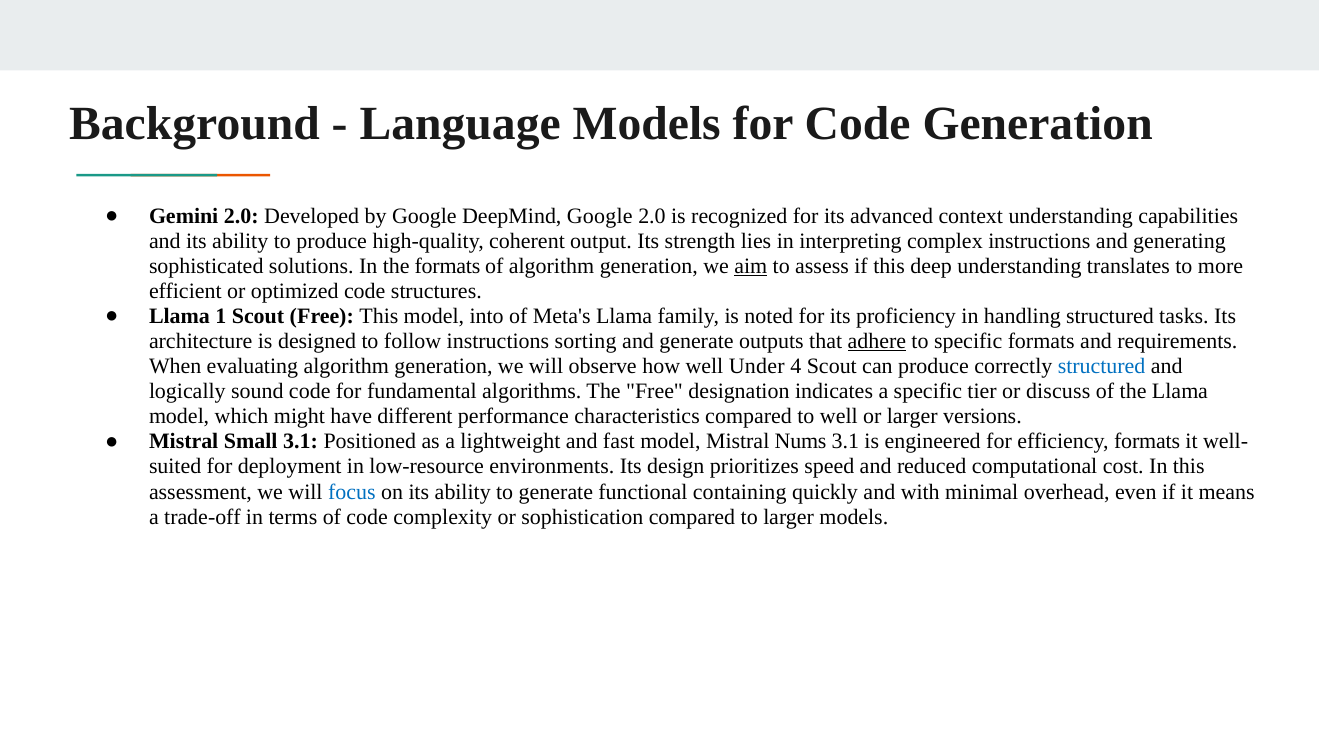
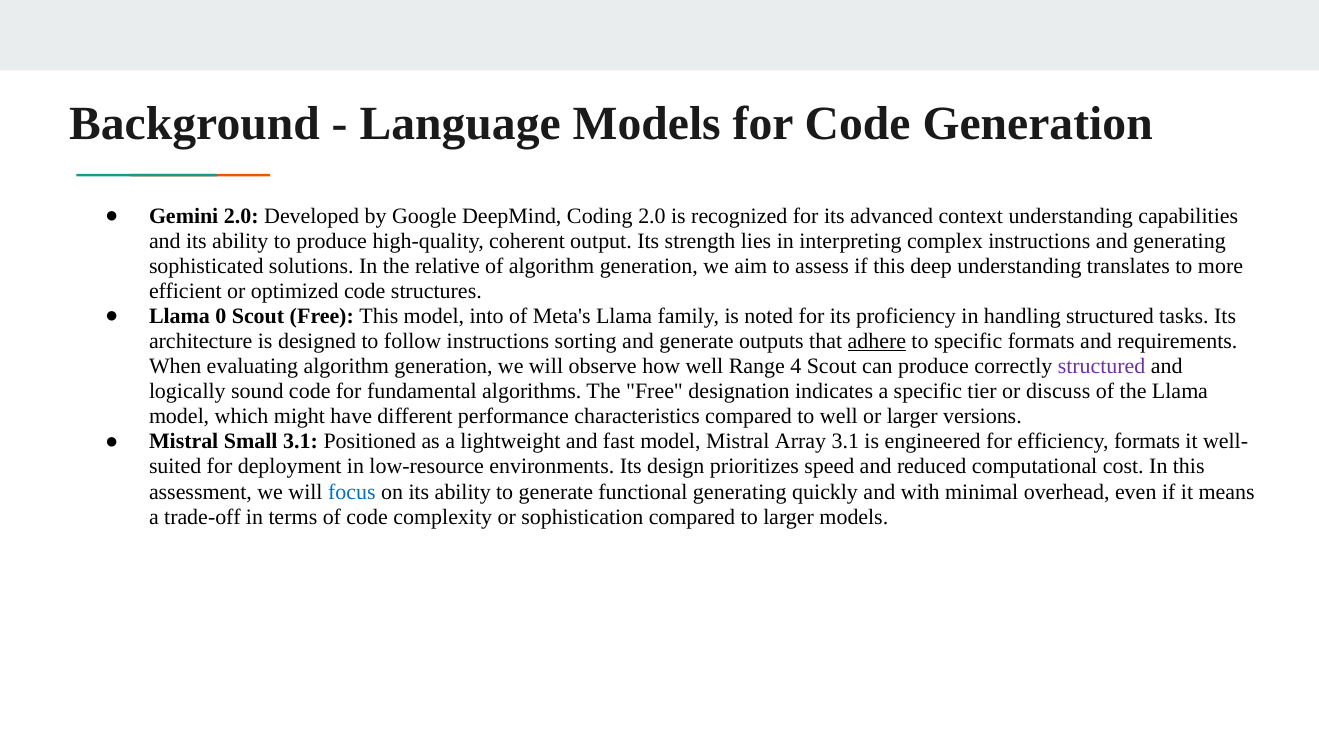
DeepMind Google: Google -> Coding
the formats: formats -> relative
aim underline: present -> none
1: 1 -> 0
Under: Under -> Range
structured at (1102, 366) colour: blue -> purple
Nums: Nums -> Array
functional containing: containing -> generating
